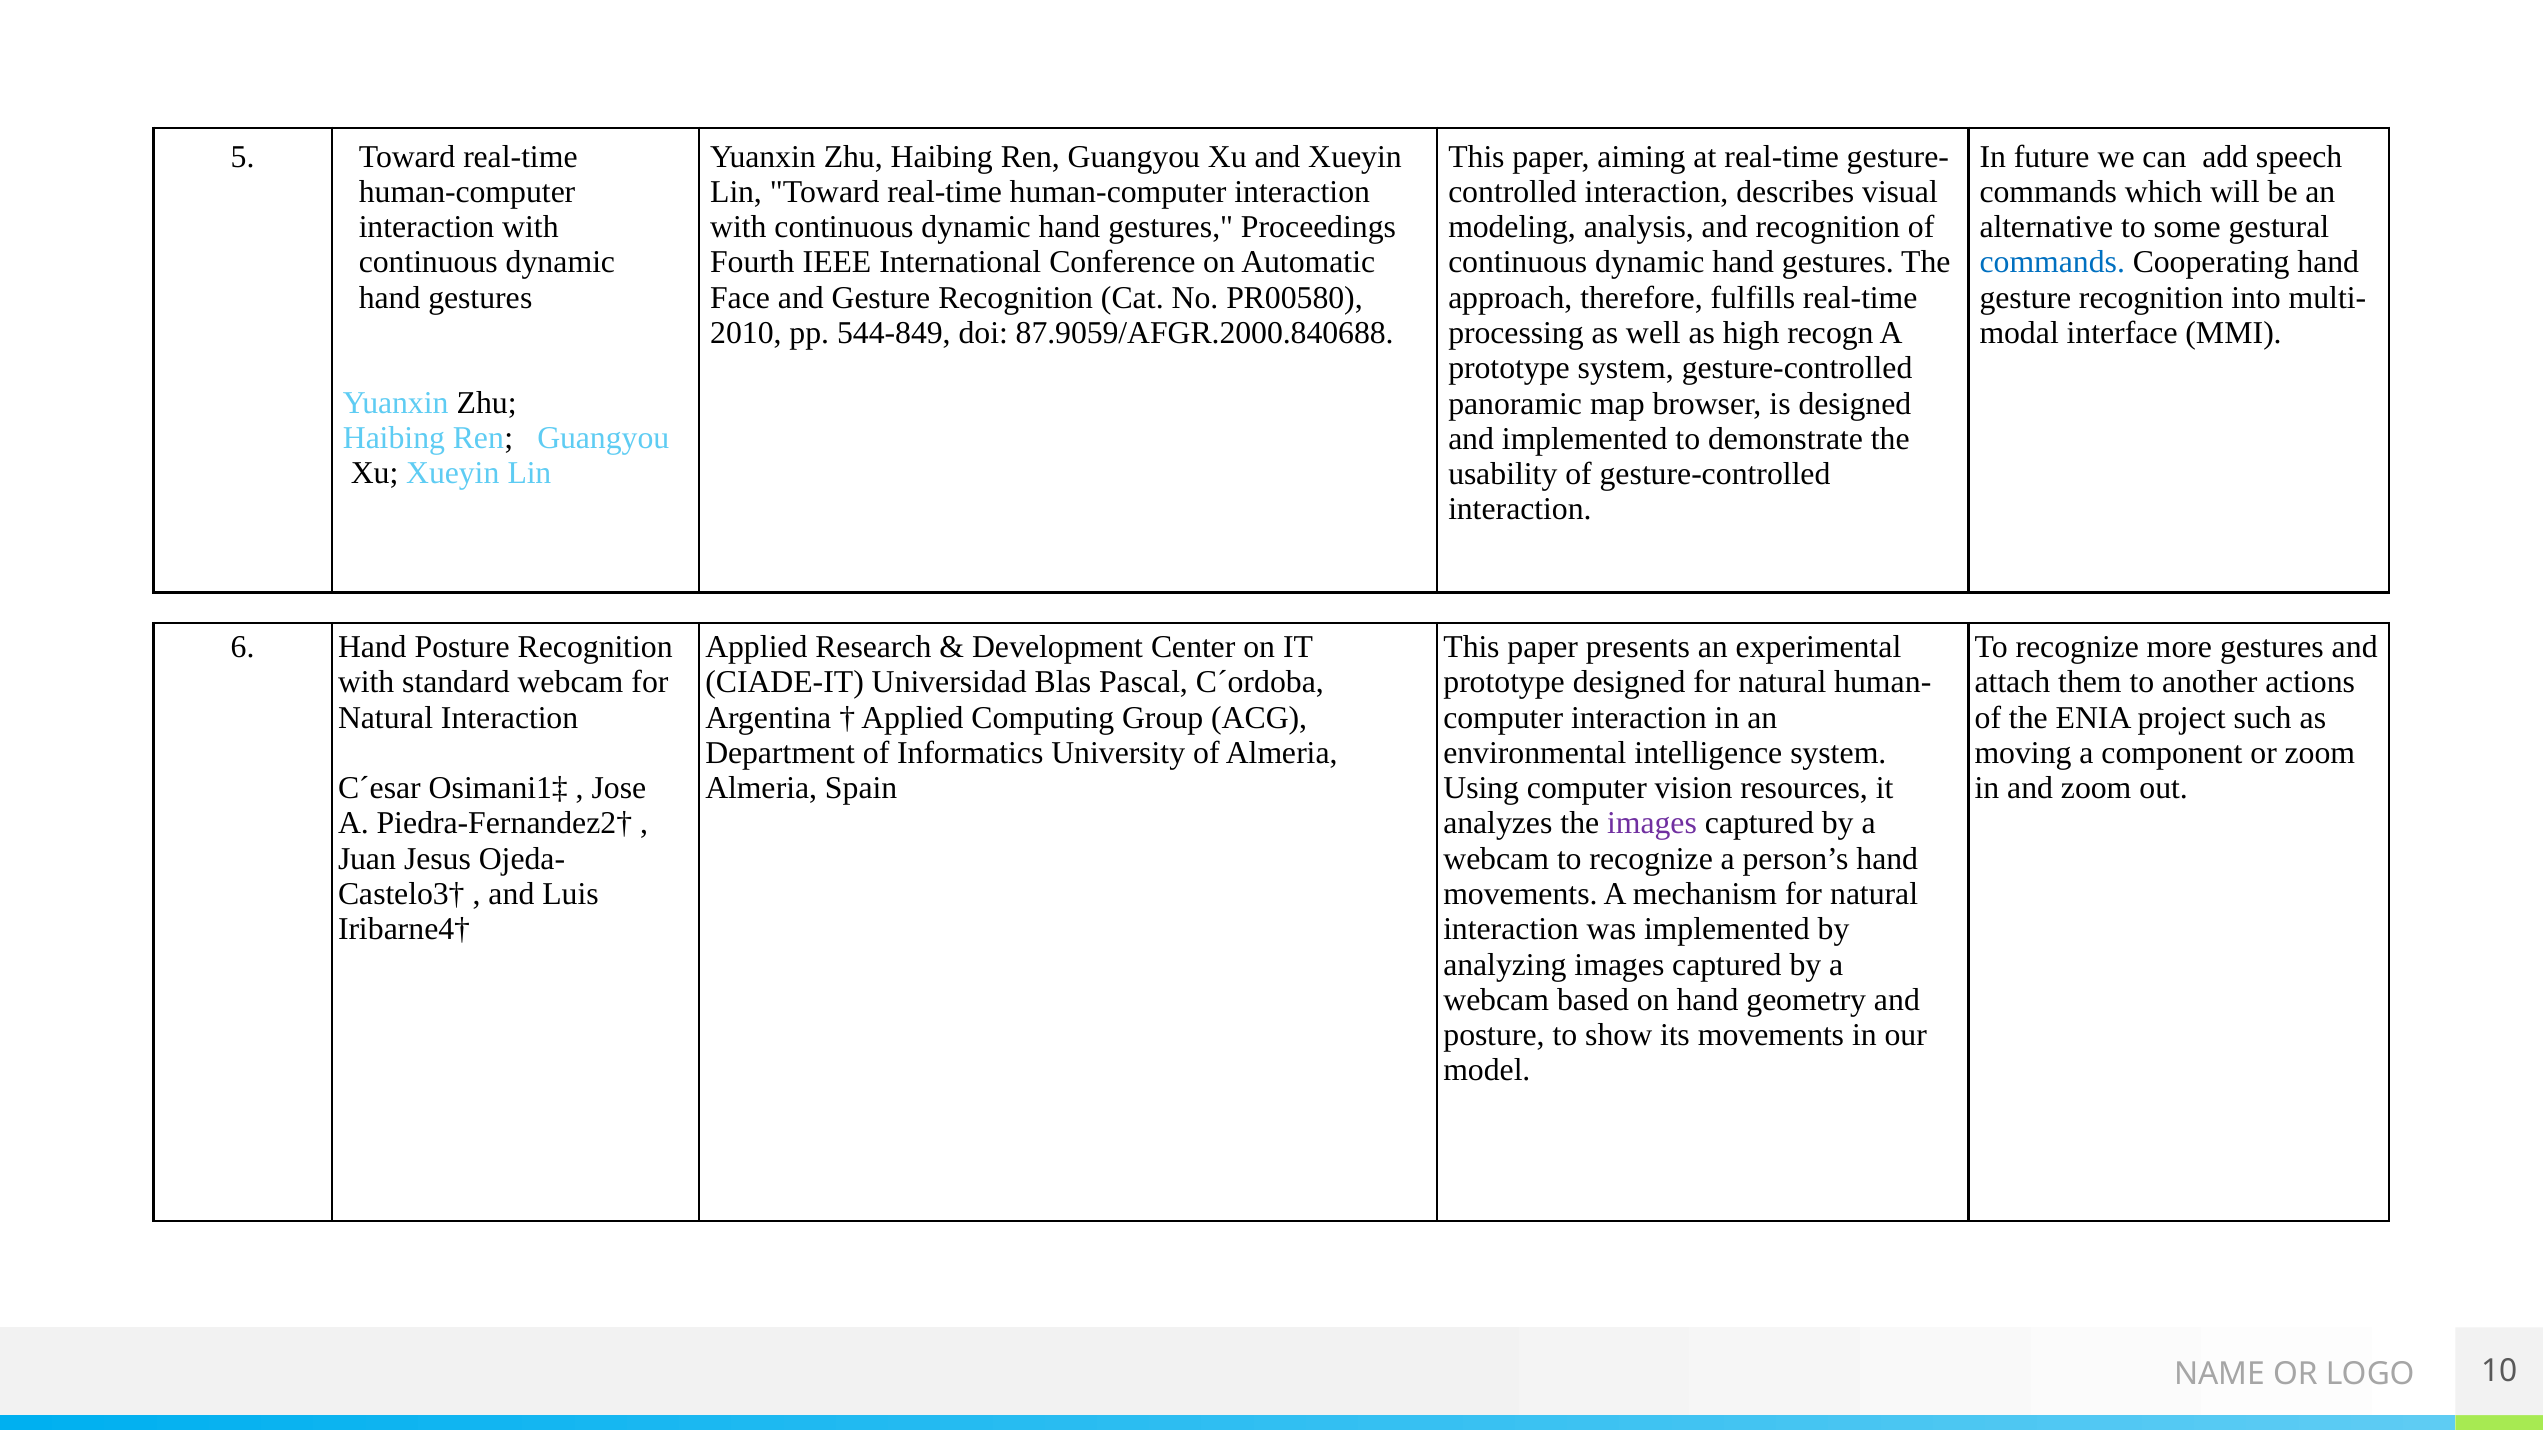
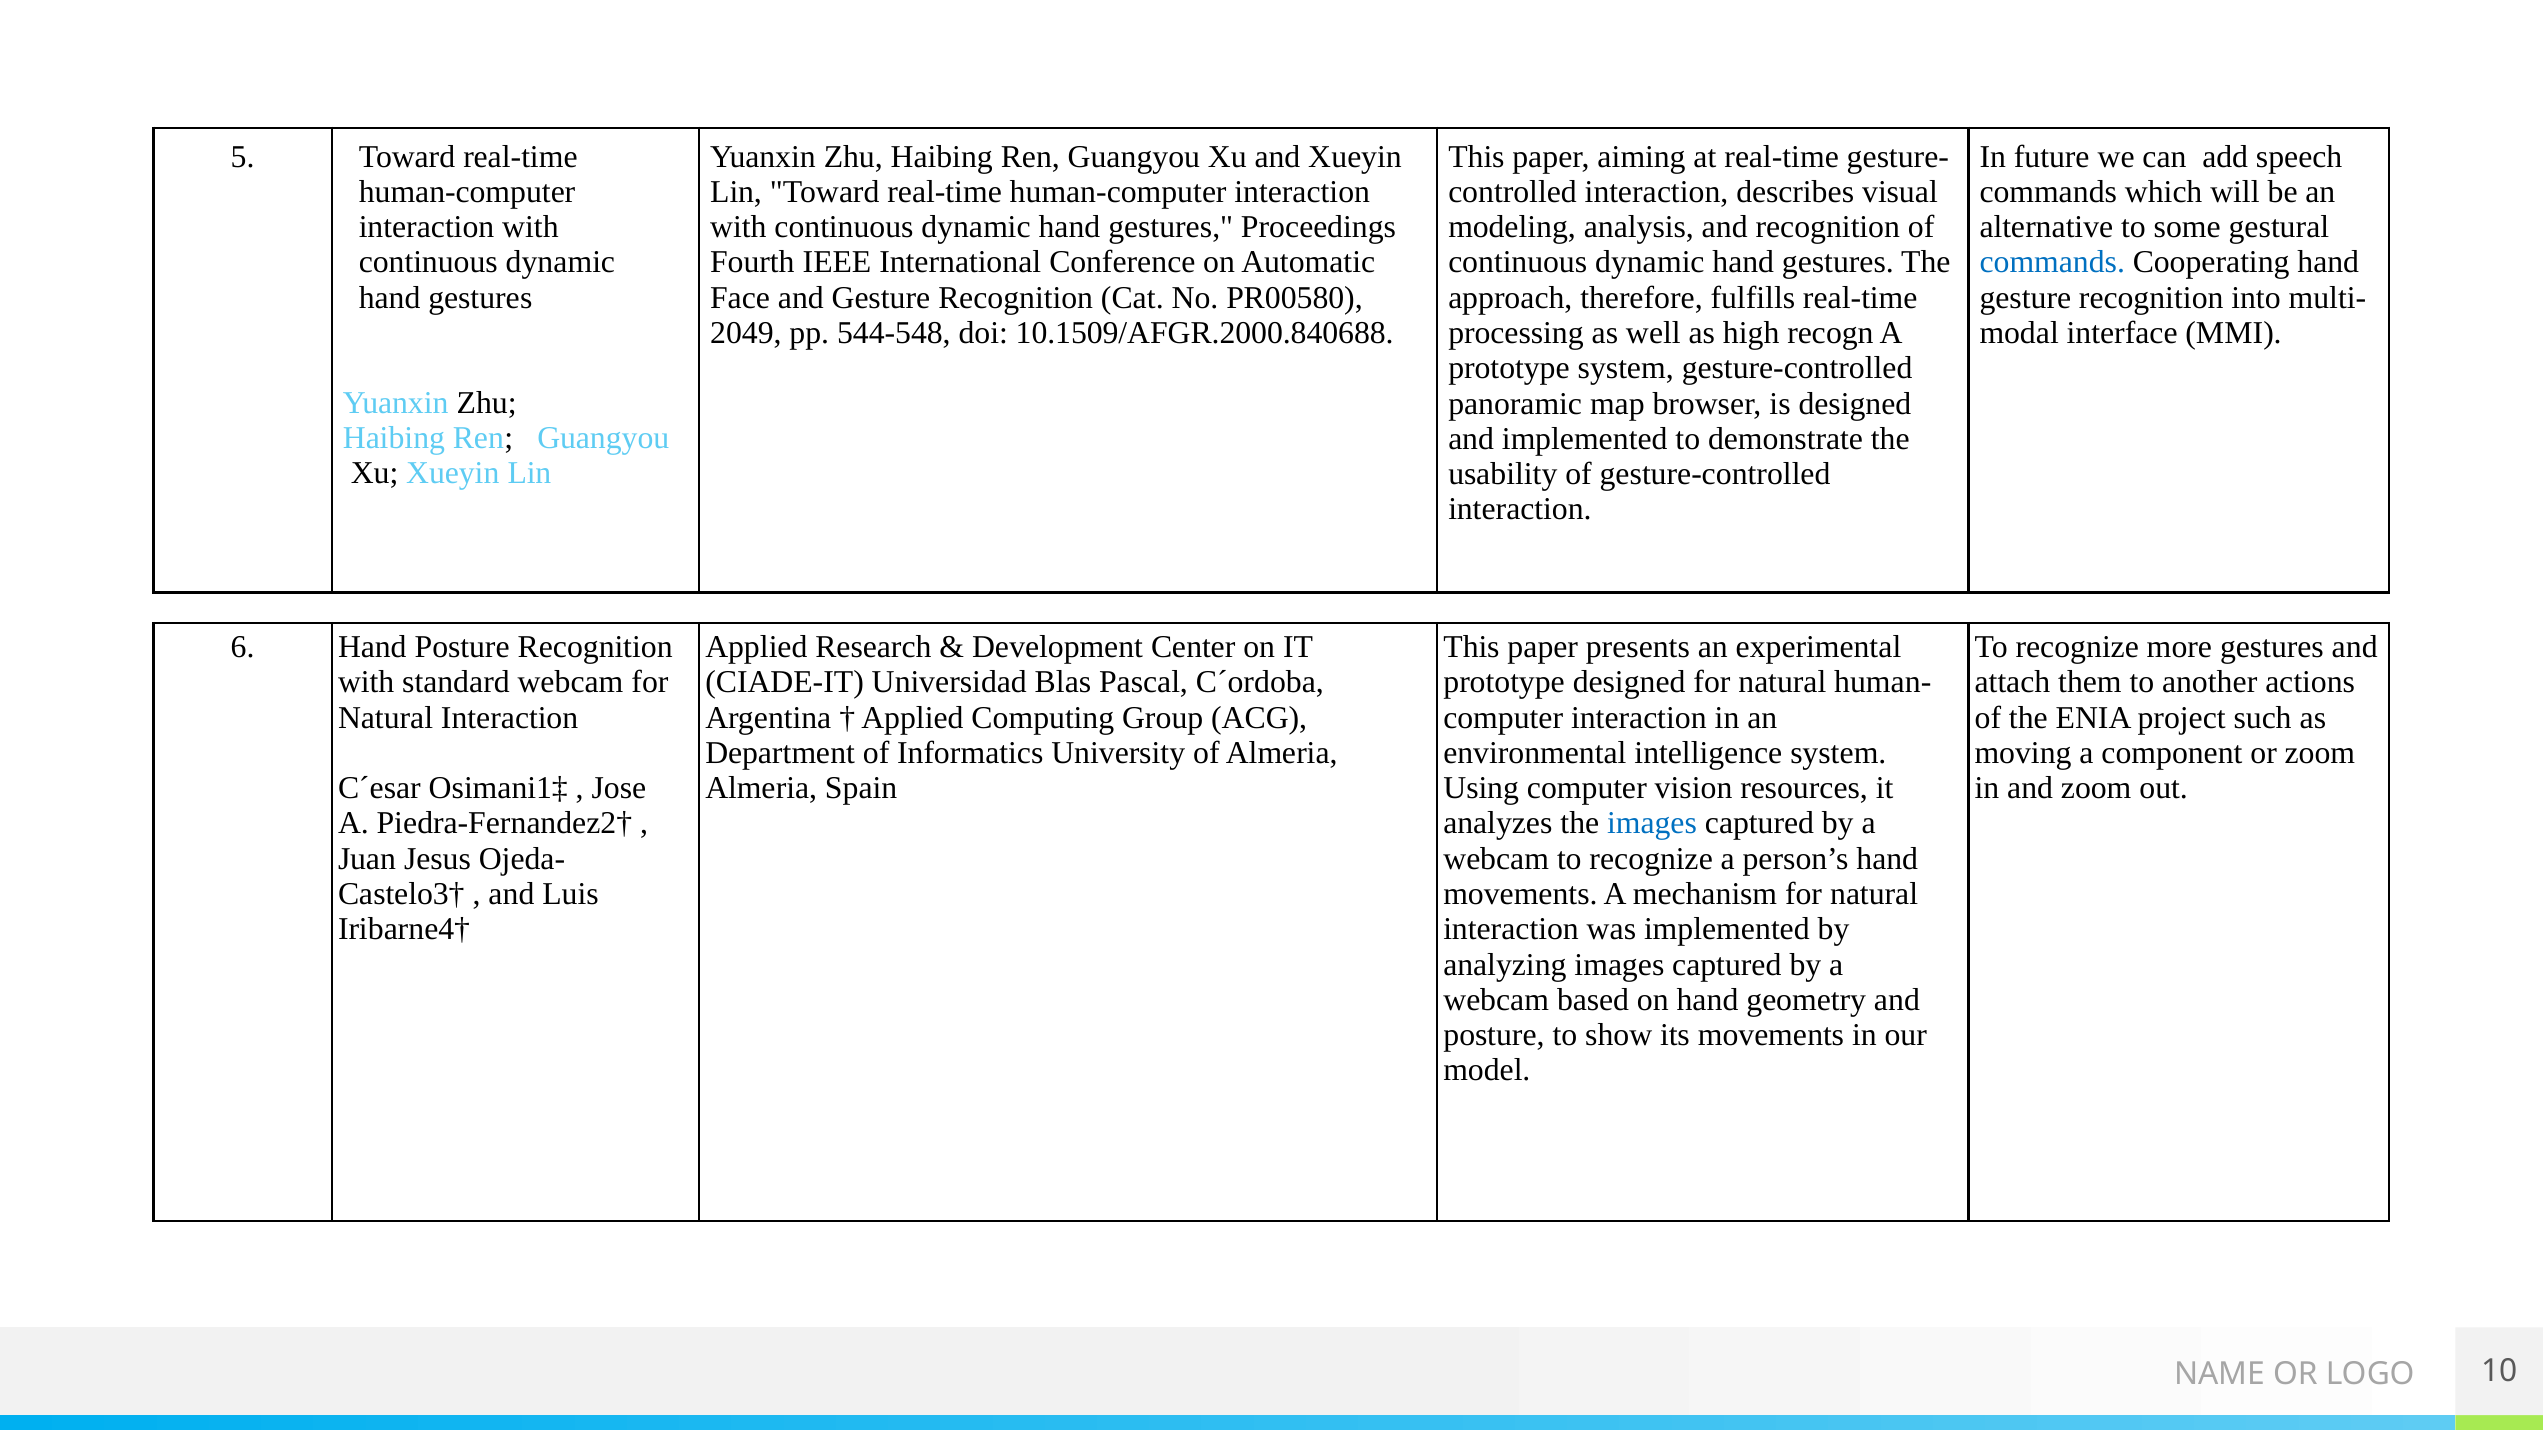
2010: 2010 -> 2049
544-849: 544-849 -> 544-548
87.9059/AFGR.2000.840688: 87.9059/AFGR.2000.840688 -> 10.1509/AFGR.2000.840688
images at (1652, 824) colour: purple -> blue
